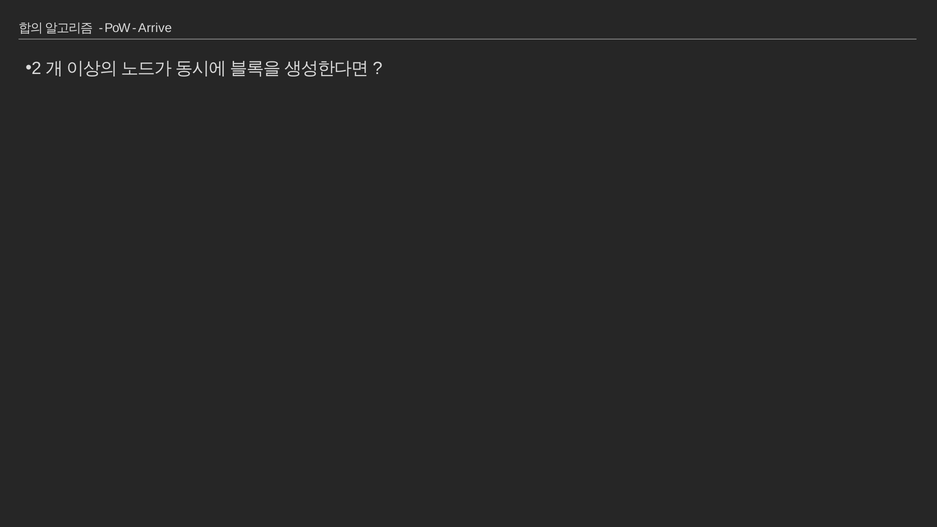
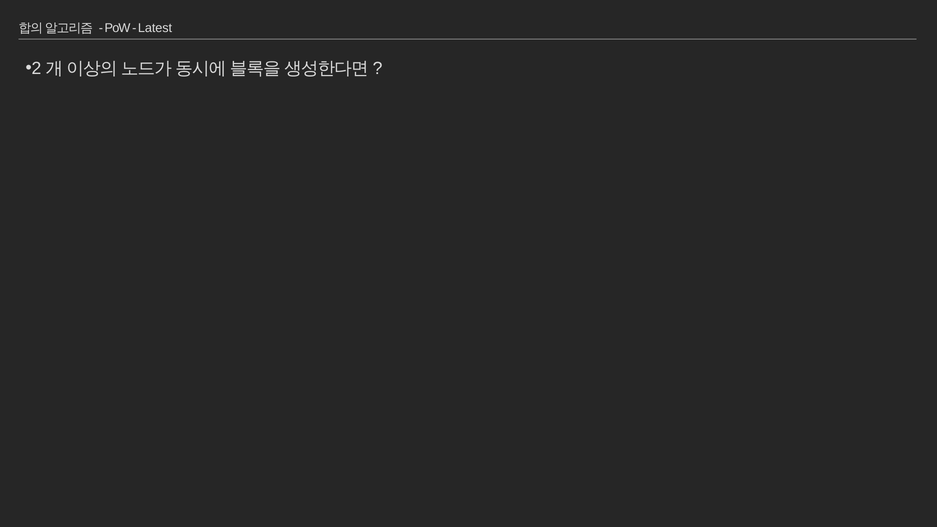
Arrive: Arrive -> Latest
